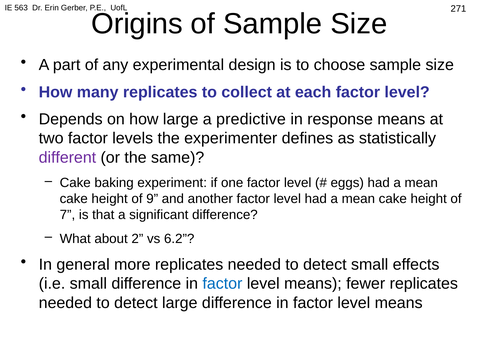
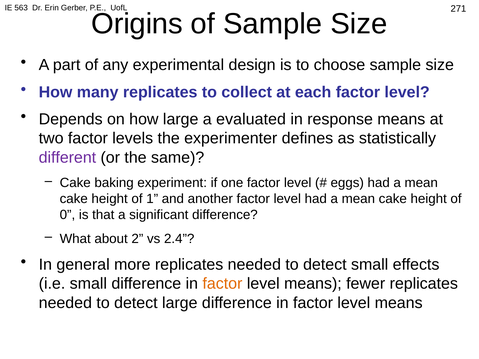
predictive: predictive -> evaluated
9: 9 -> 1
7: 7 -> 0
6.2: 6.2 -> 2.4
factor at (222, 284) colour: blue -> orange
